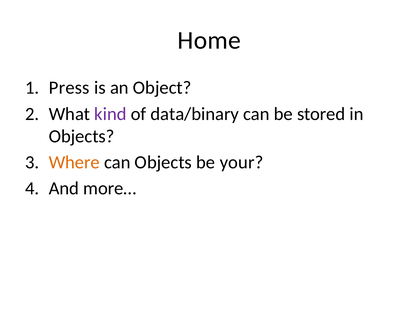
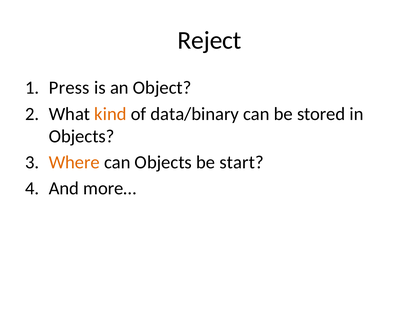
Home: Home -> Reject
kind colour: purple -> orange
your: your -> start
